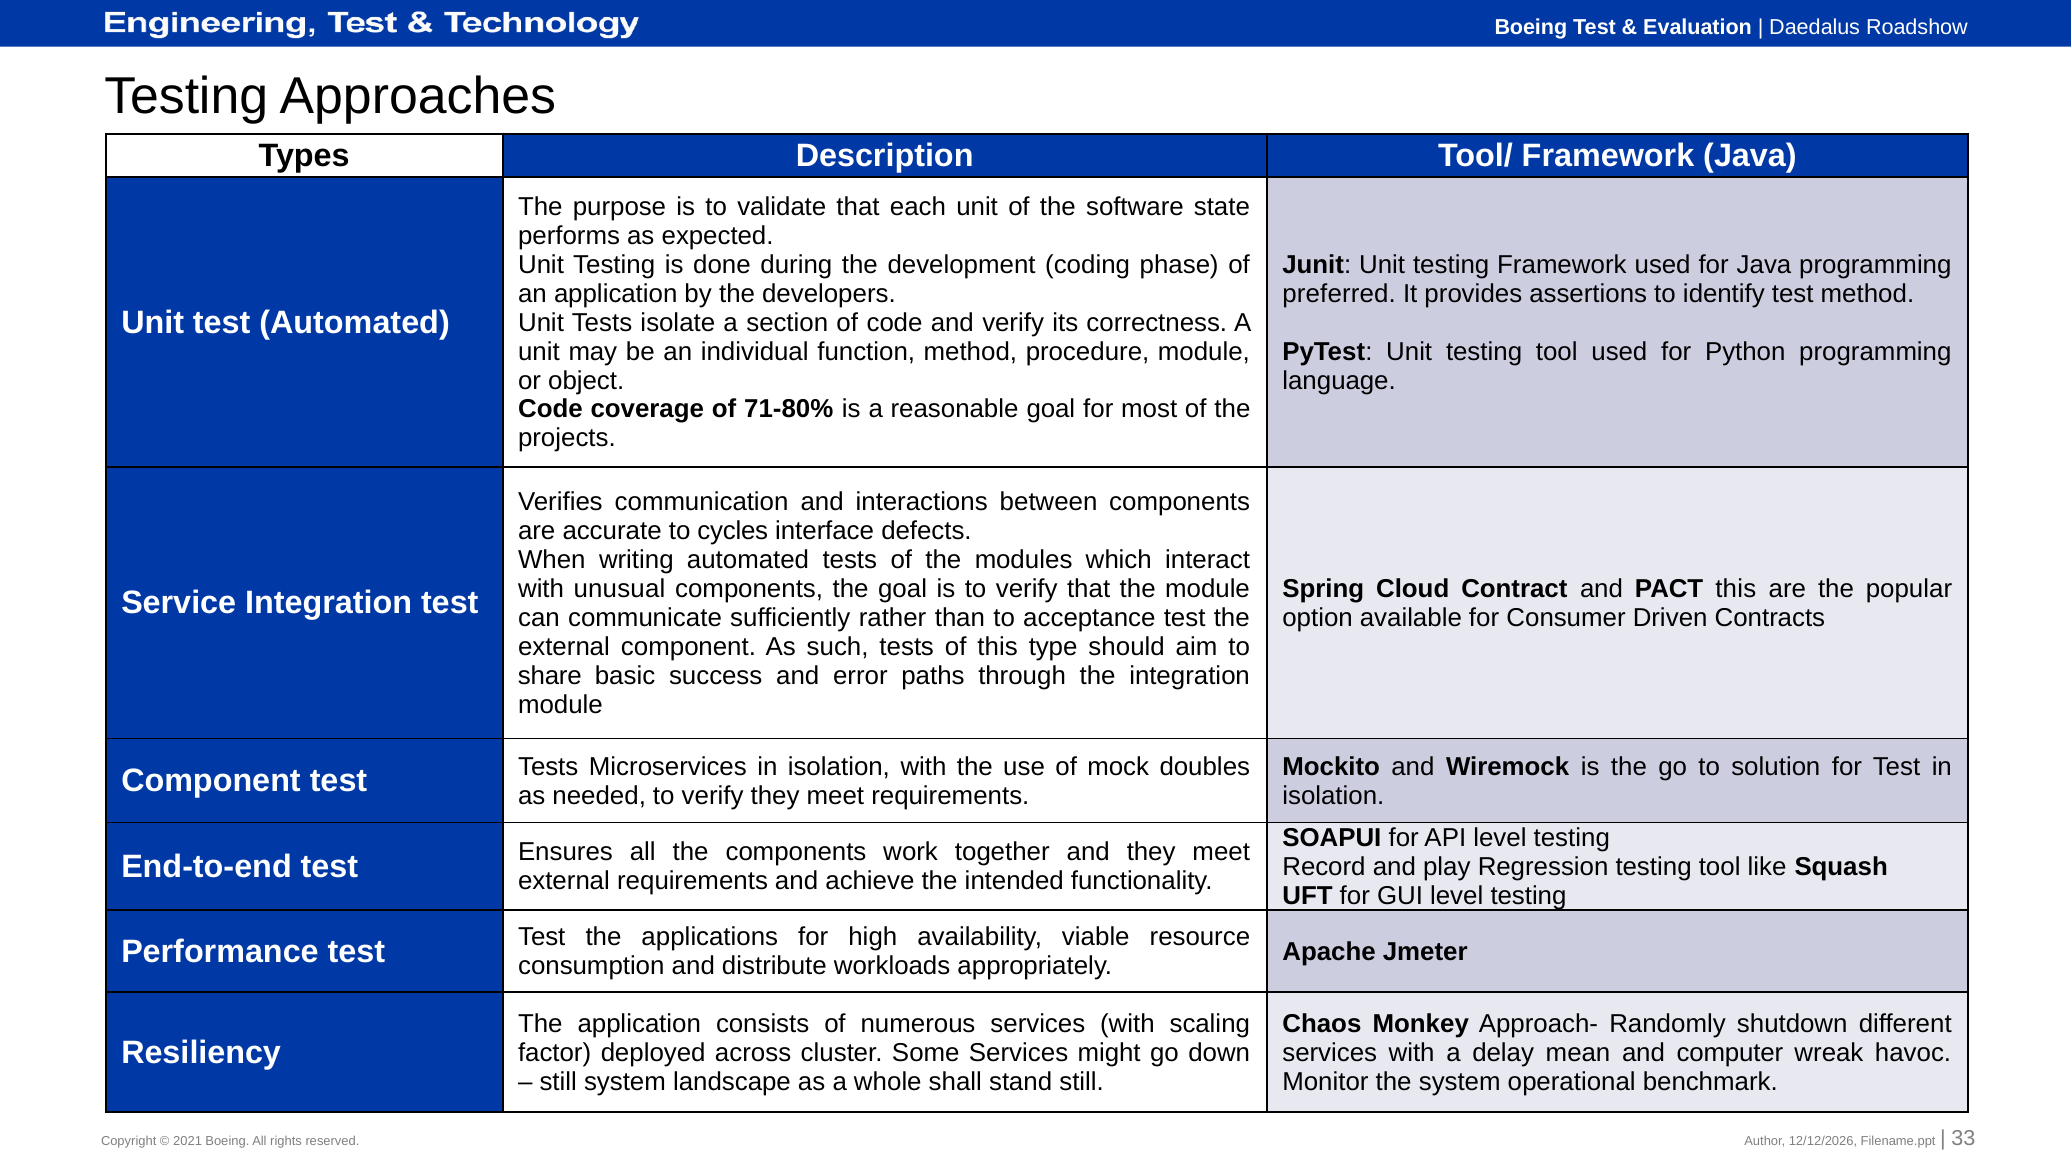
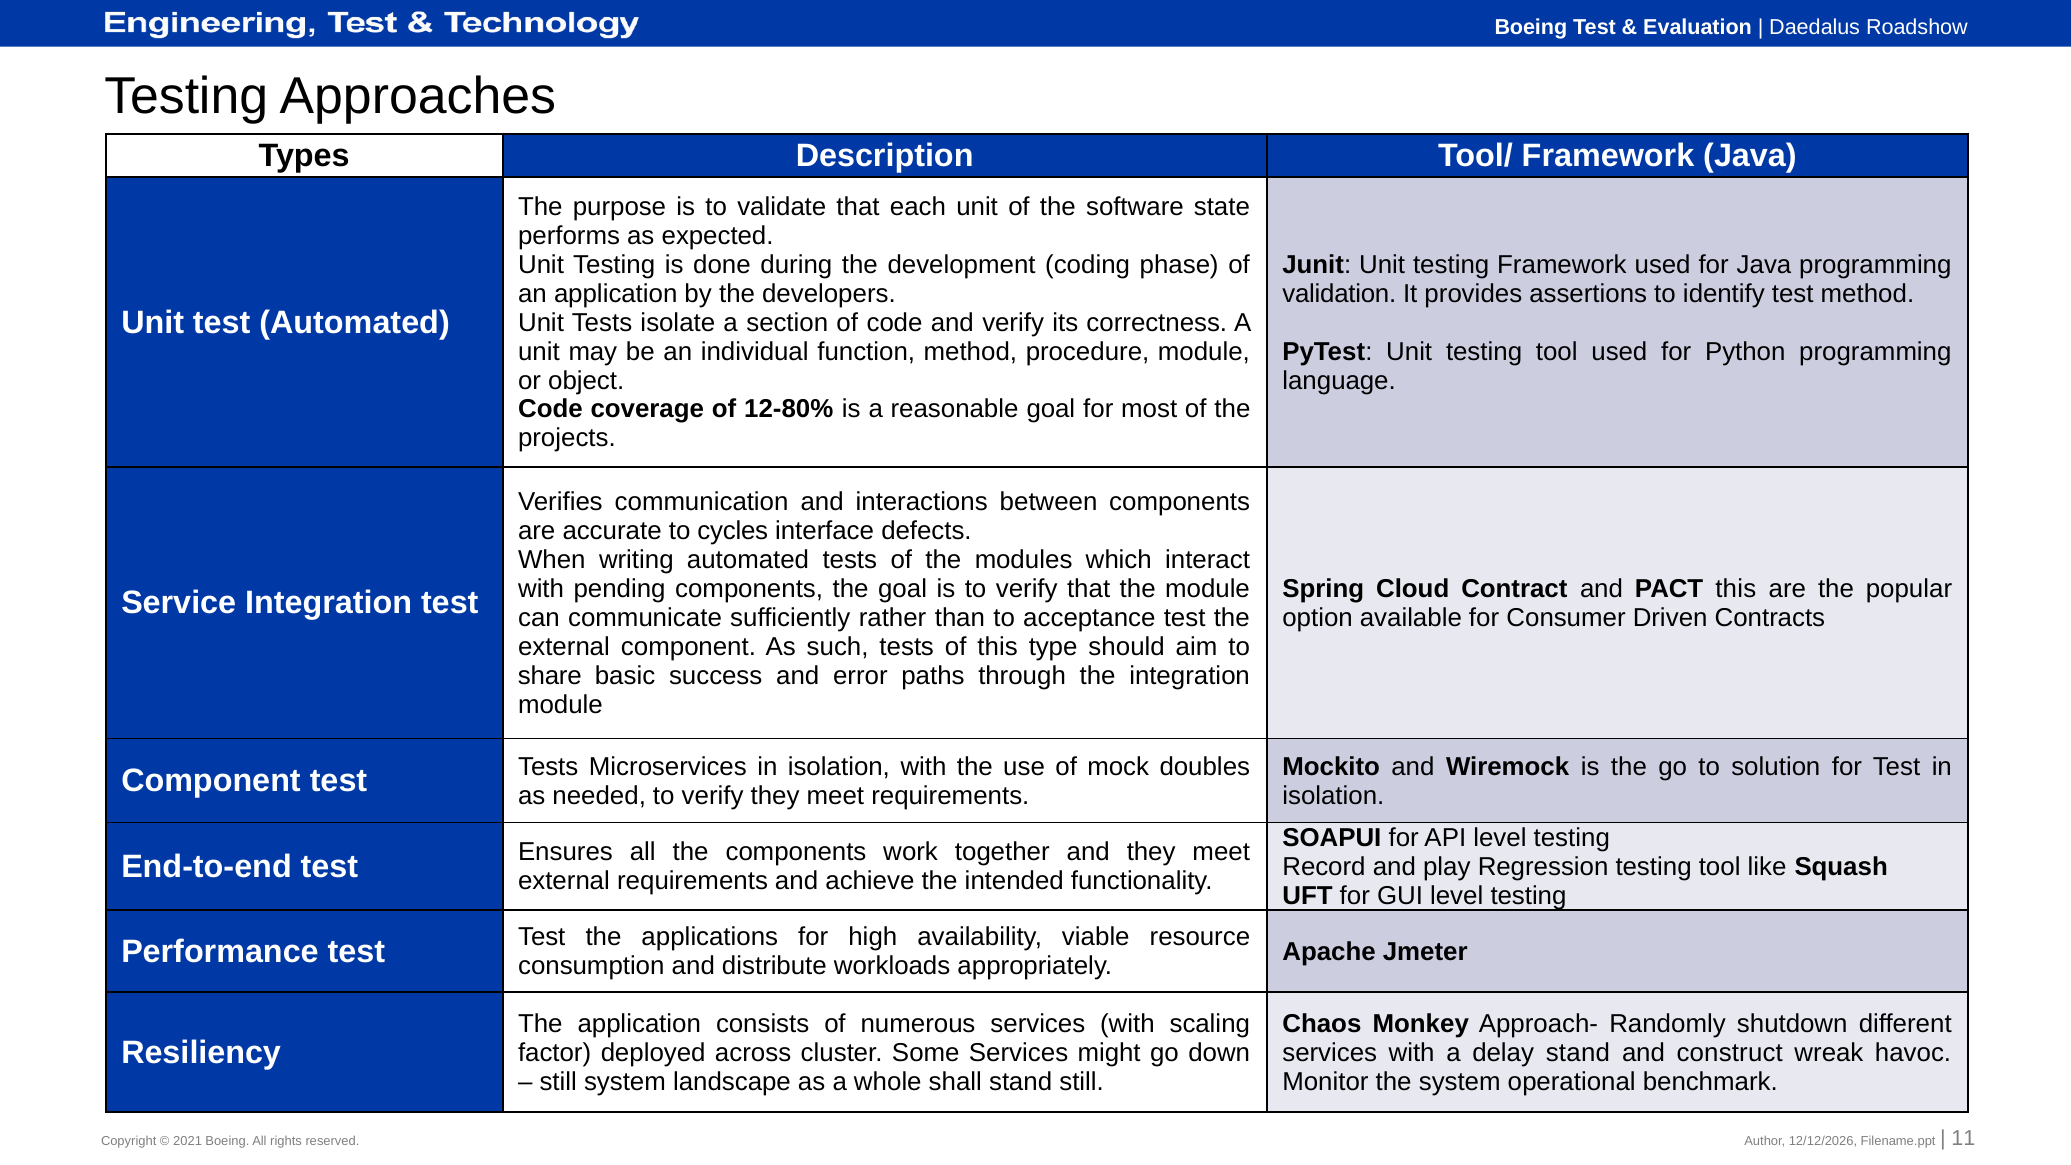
preferred: preferred -> validation
71-80%: 71-80% -> 12-80%
unusual: unusual -> pending
delay mean: mean -> stand
computer: computer -> construct
33: 33 -> 11
